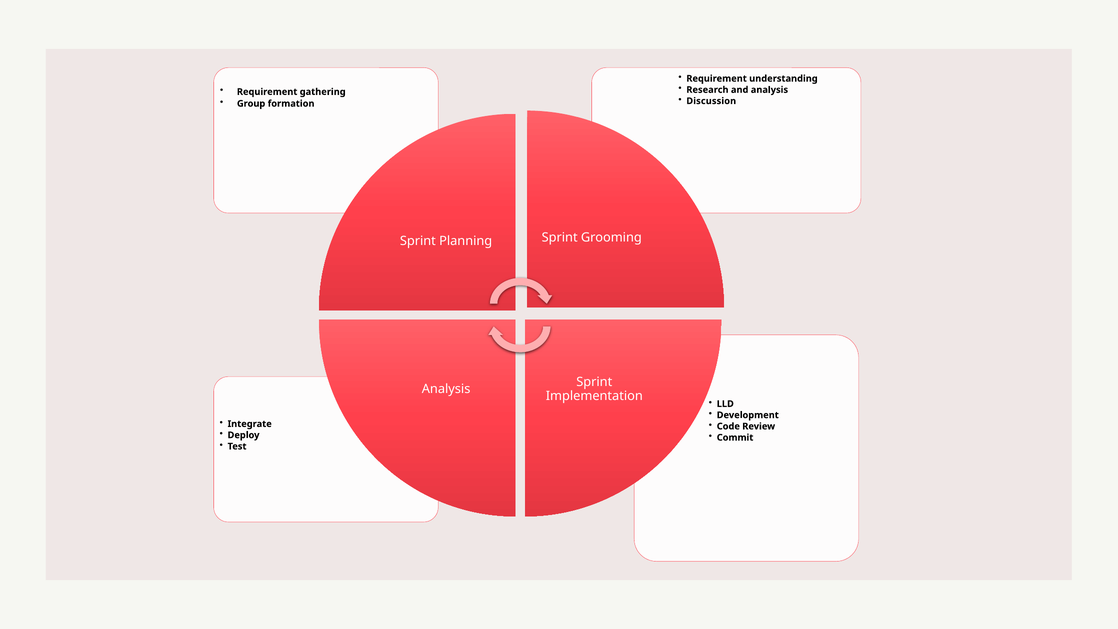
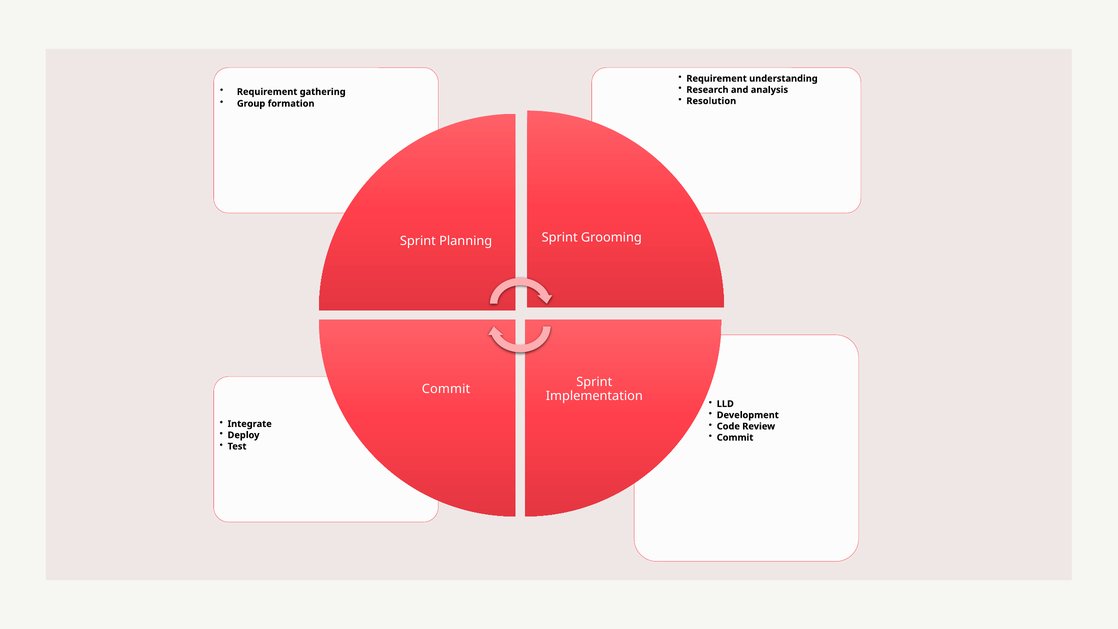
Discussion: Discussion -> Resolution
Analysis at (446, 389): Analysis -> Commit
